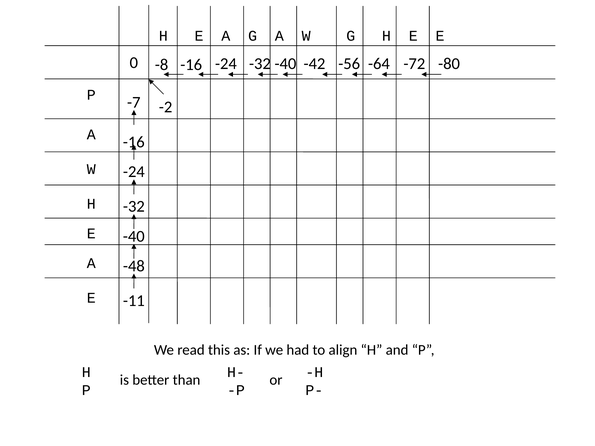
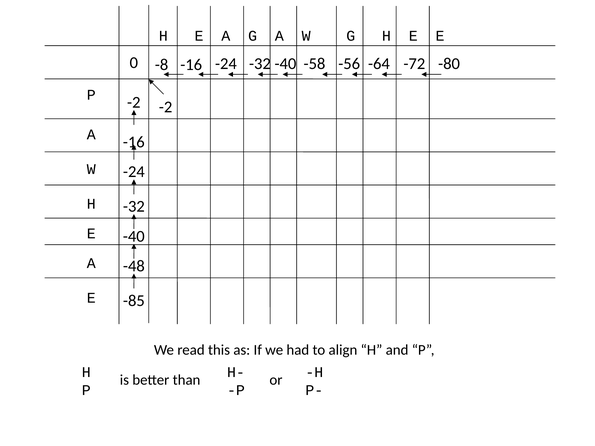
-42: -42 -> -58
-7 at (134, 103): -7 -> -2
-11: -11 -> -85
